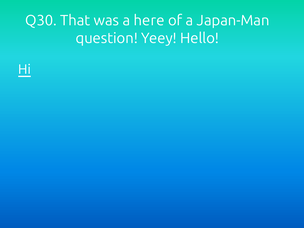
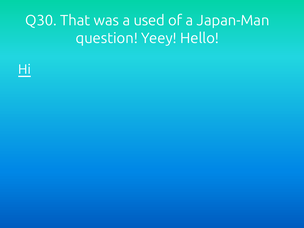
here: here -> used
